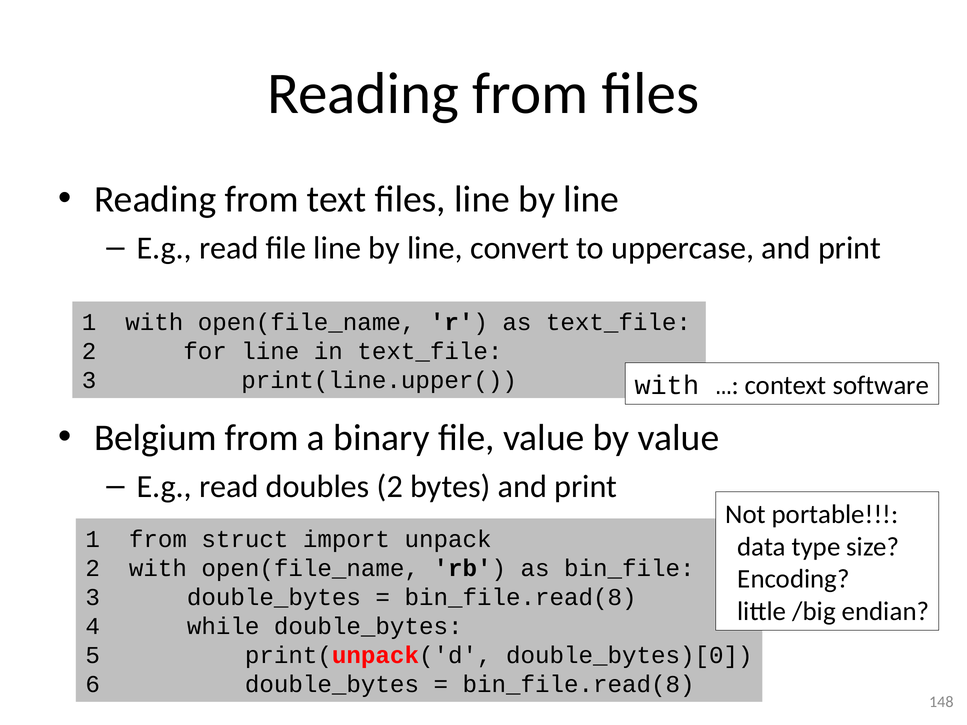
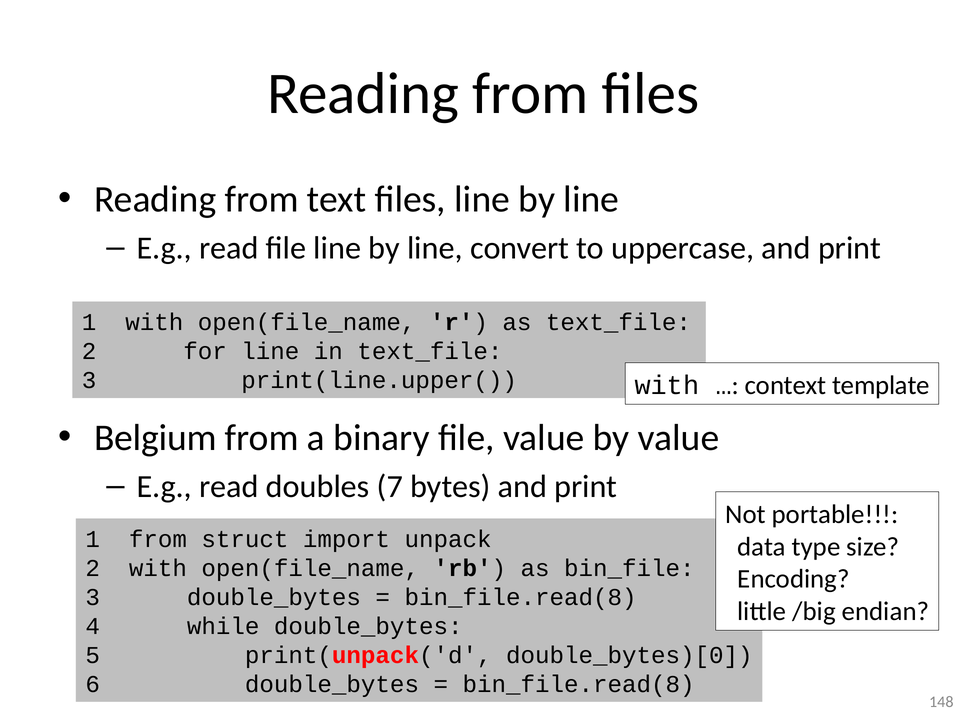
software: software -> template
doubles 2: 2 -> 7
